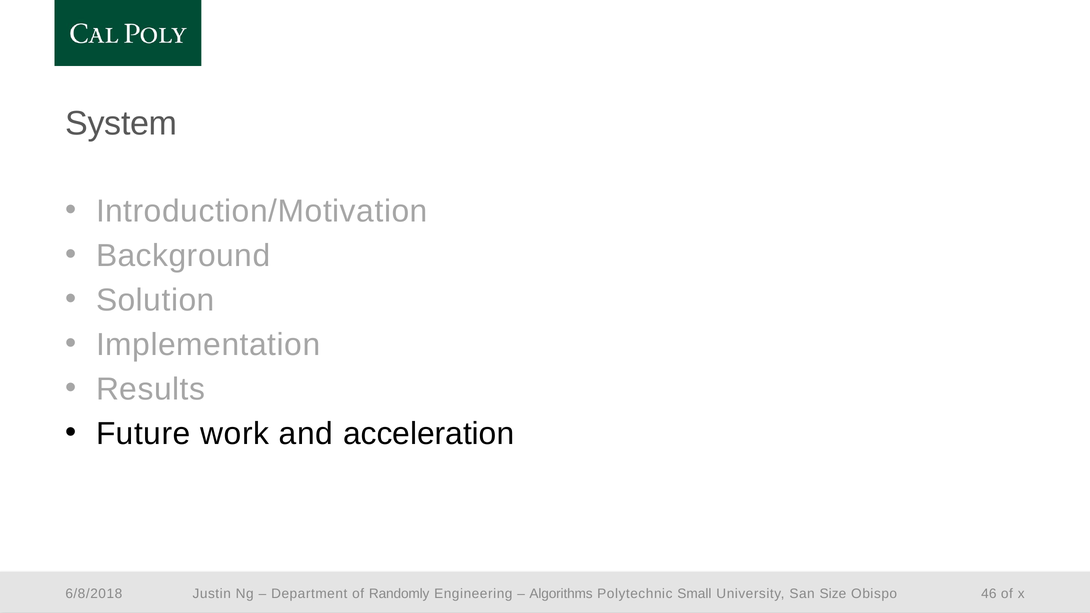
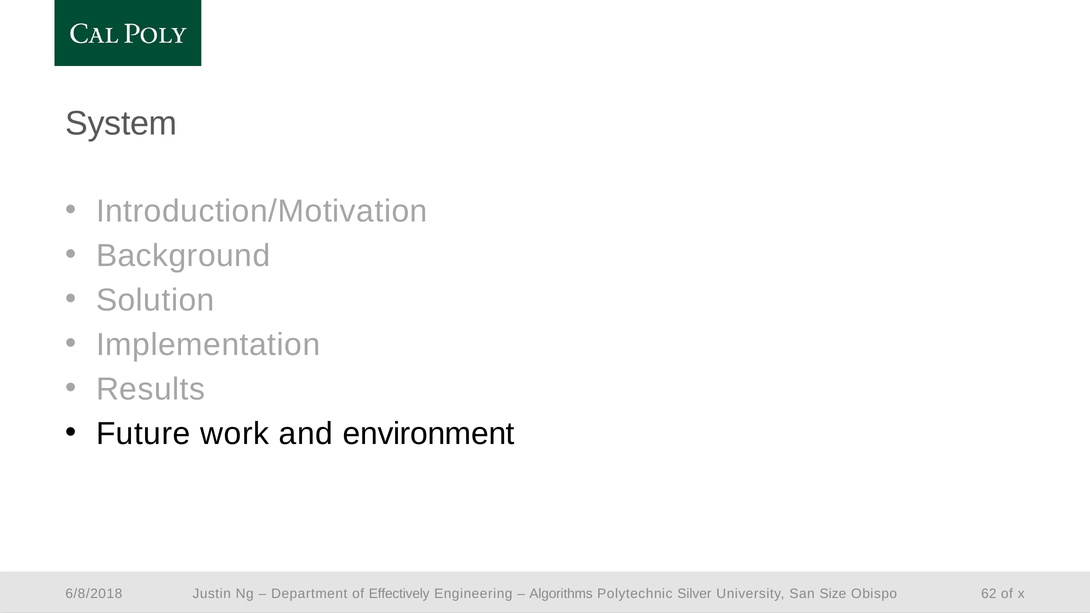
acceleration: acceleration -> environment
Randomly: Randomly -> Effectively
Small: Small -> Silver
46: 46 -> 62
